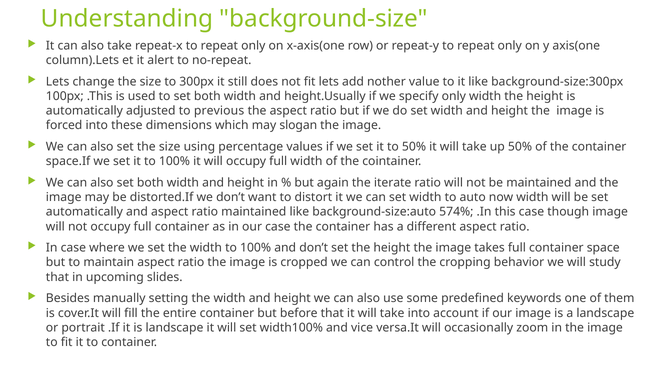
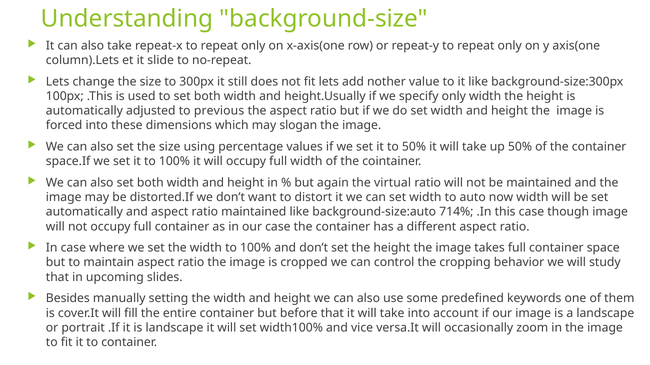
alert: alert -> slide
iterate: iterate -> virtual
574%: 574% -> 714%
